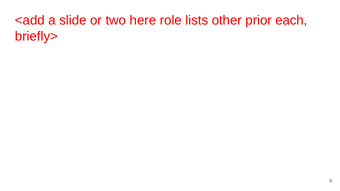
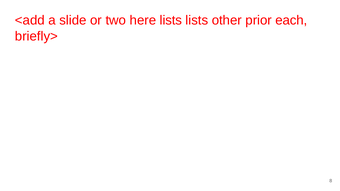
here role: role -> lists
